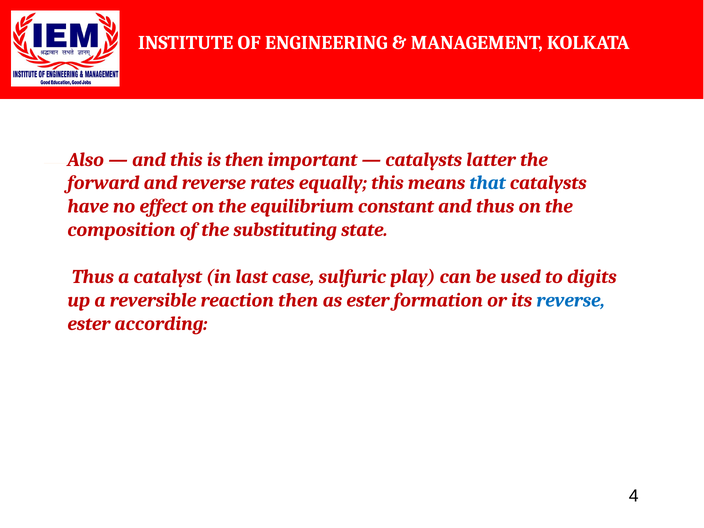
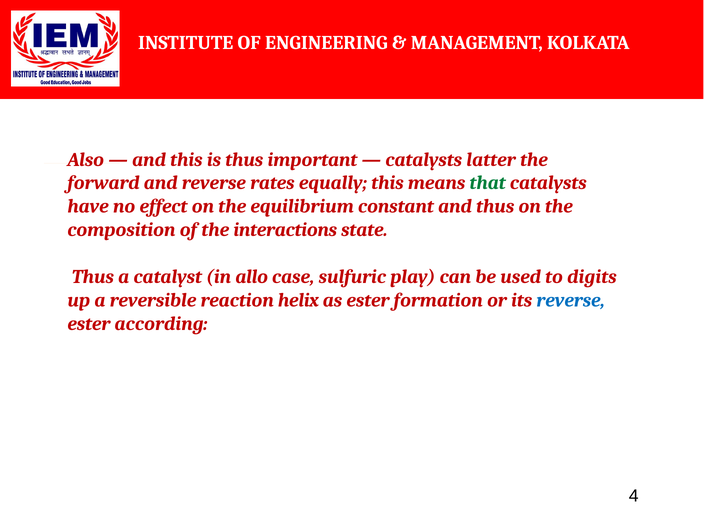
is then: then -> thus
that colour: blue -> green
substituting: substituting -> interactions
last: last -> allo
reaction then: then -> helix
